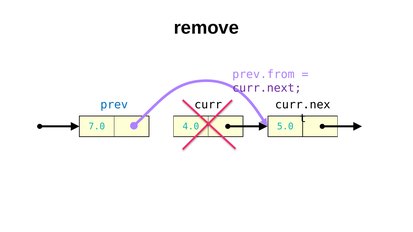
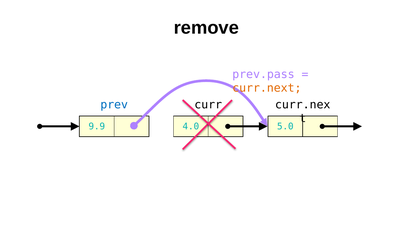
prev.from: prev.from -> prev.pass
curr.next colour: purple -> orange
7.0: 7.0 -> 9.9
